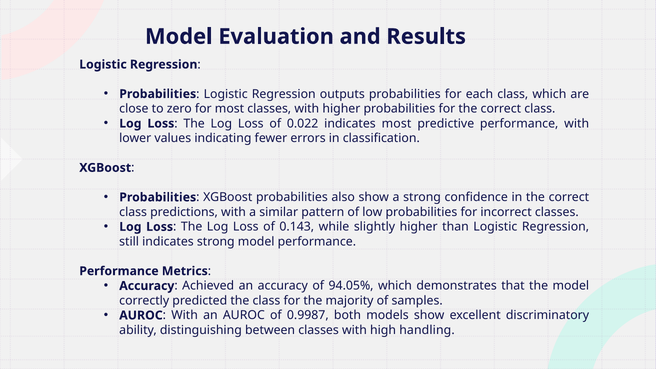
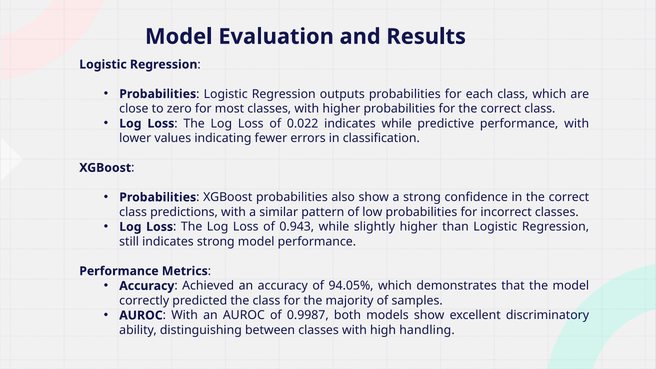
indicates most: most -> while
0.143: 0.143 -> 0.943
